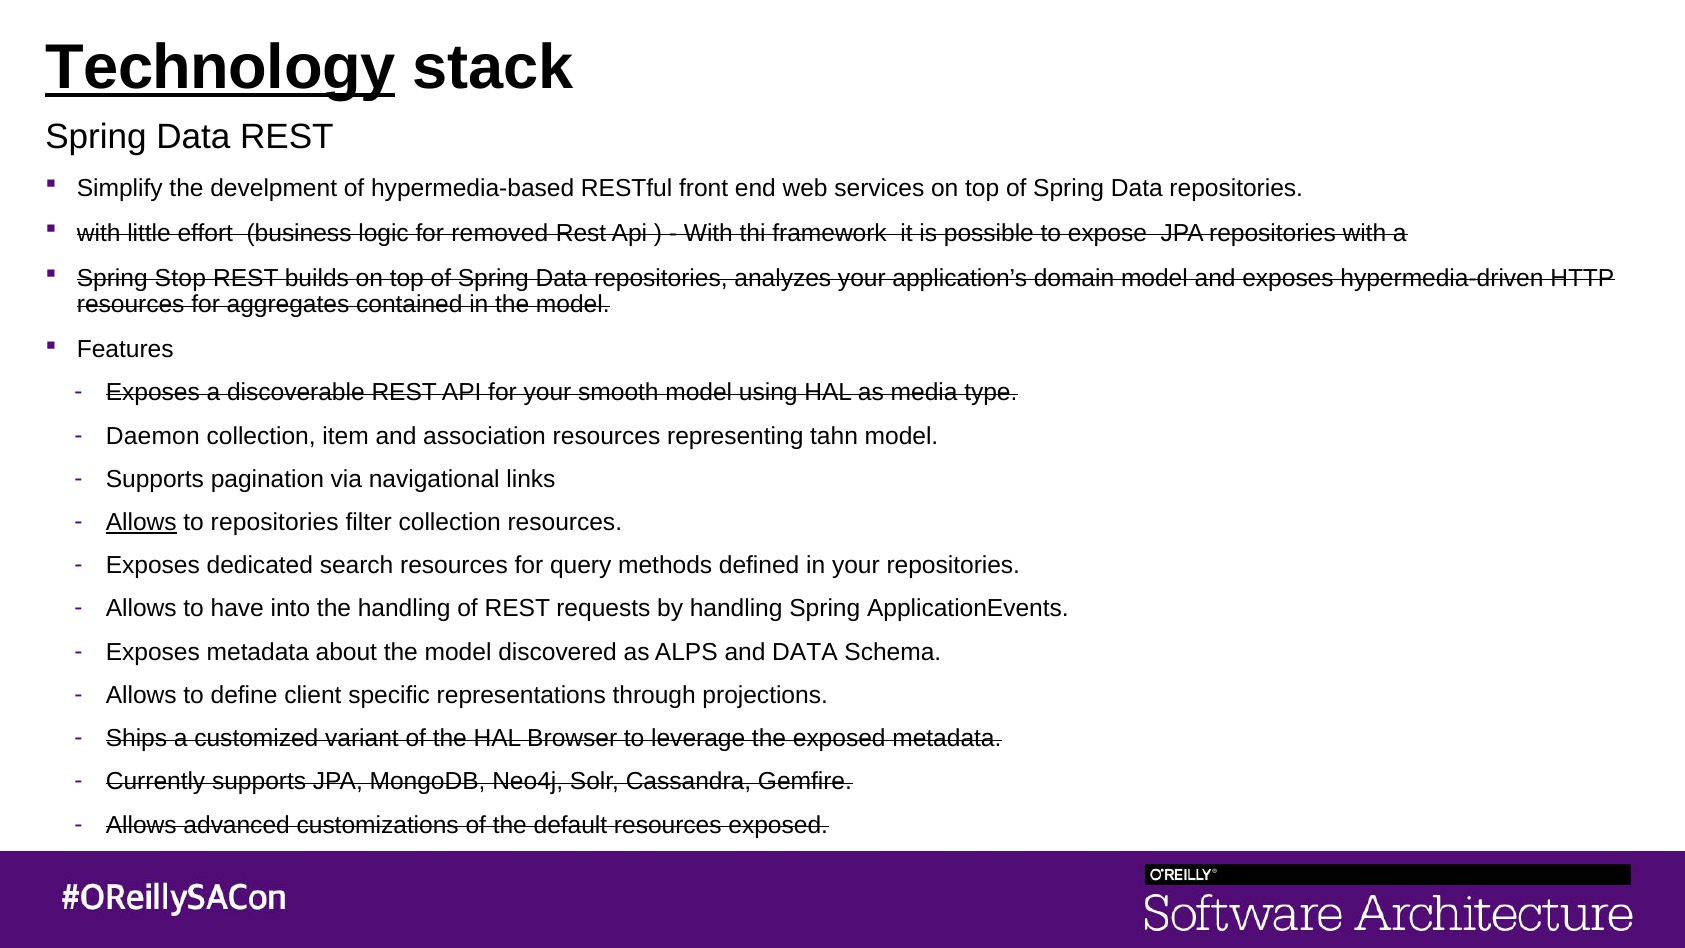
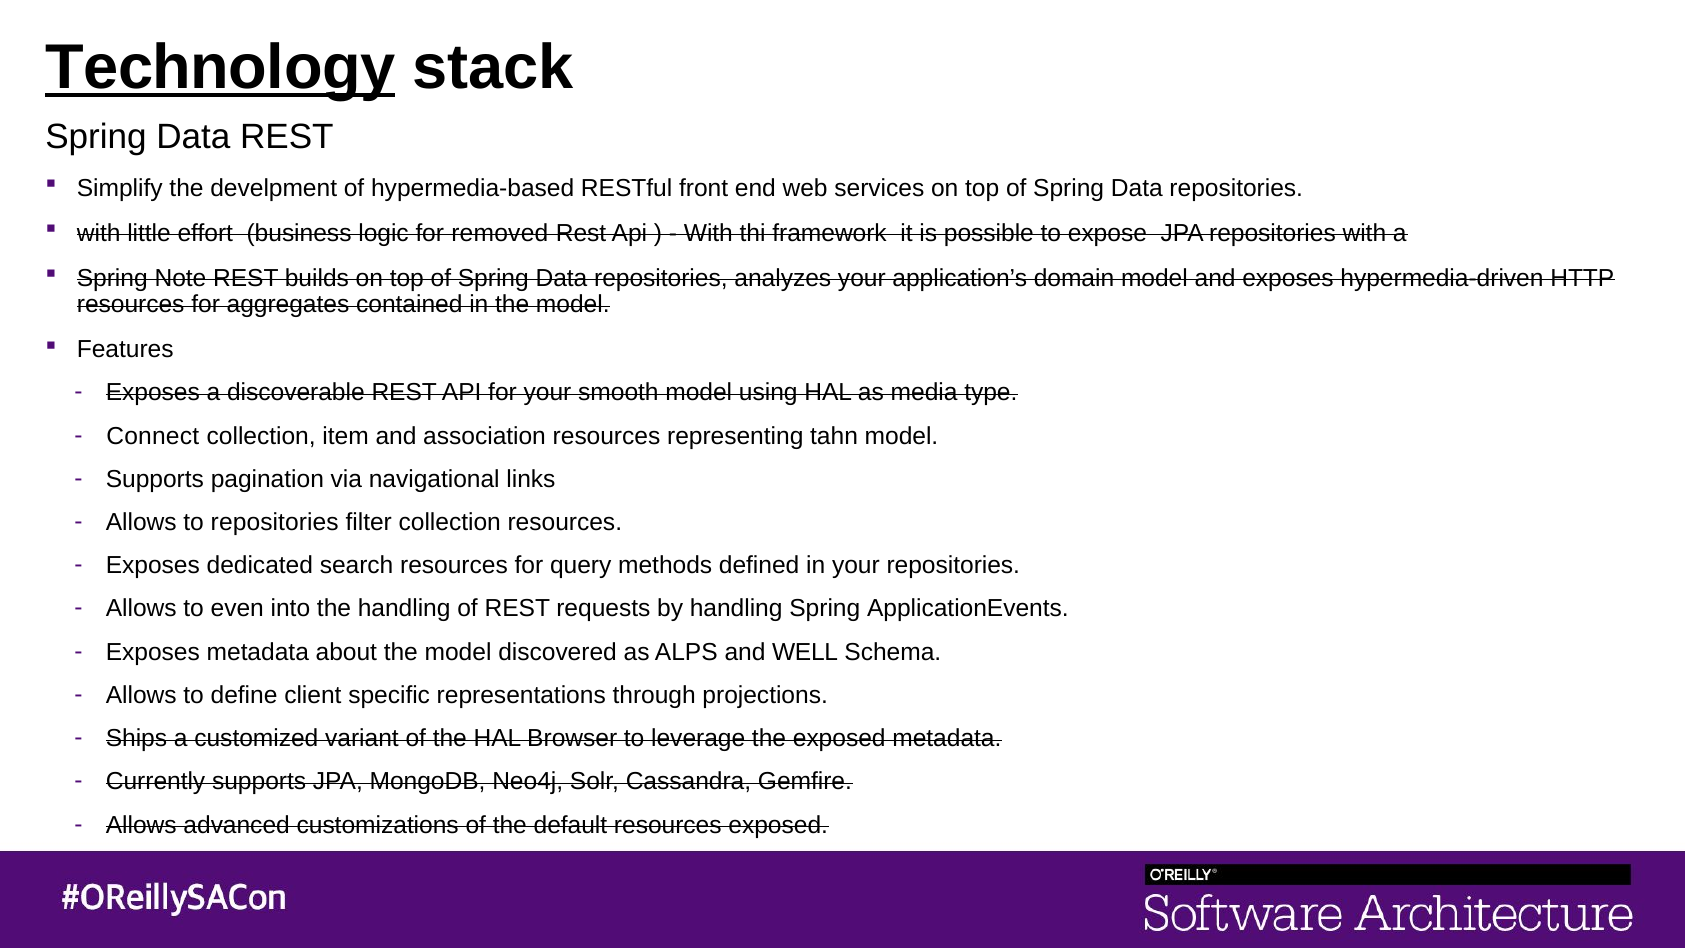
Stop: Stop -> Note
Daemon: Daemon -> Connect
Allows at (141, 522) underline: present -> none
have: have -> even
and DATA: DATA -> WELL
